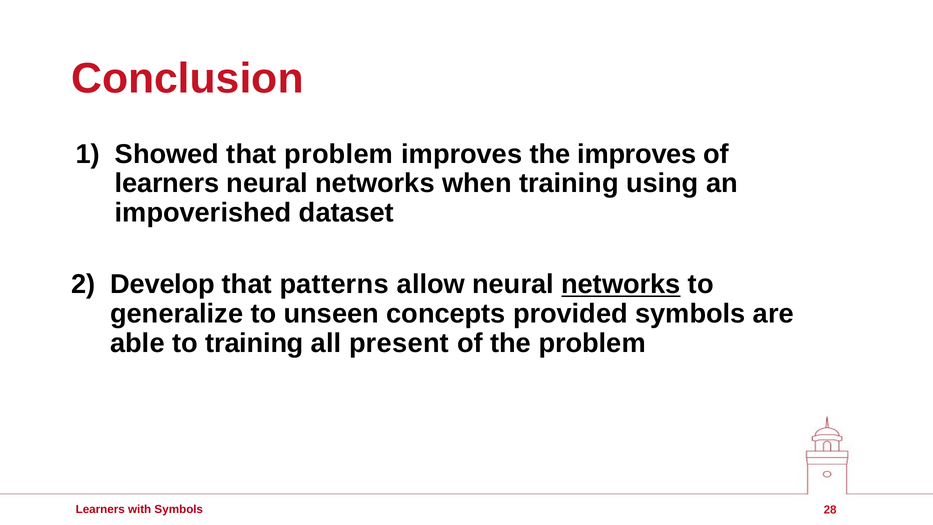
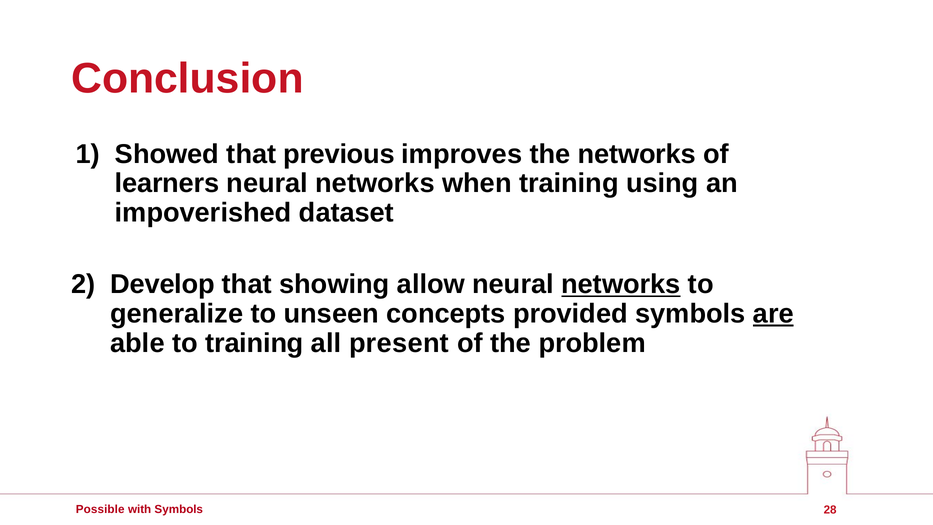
that problem: problem -> previous
the improves: improves -> networks
patterns: patterns -> showing
are underline: none -> present
Learners at (100, 509): Learners -> Possible
